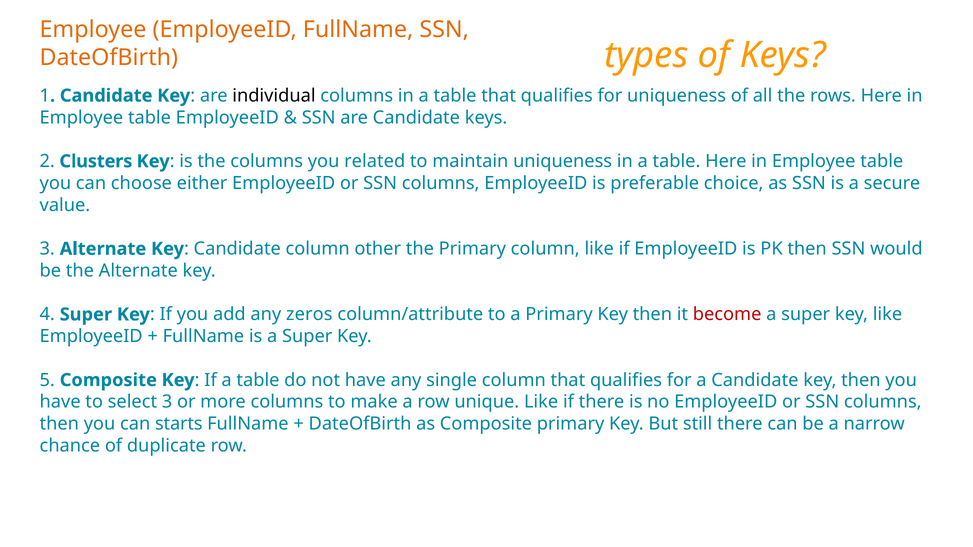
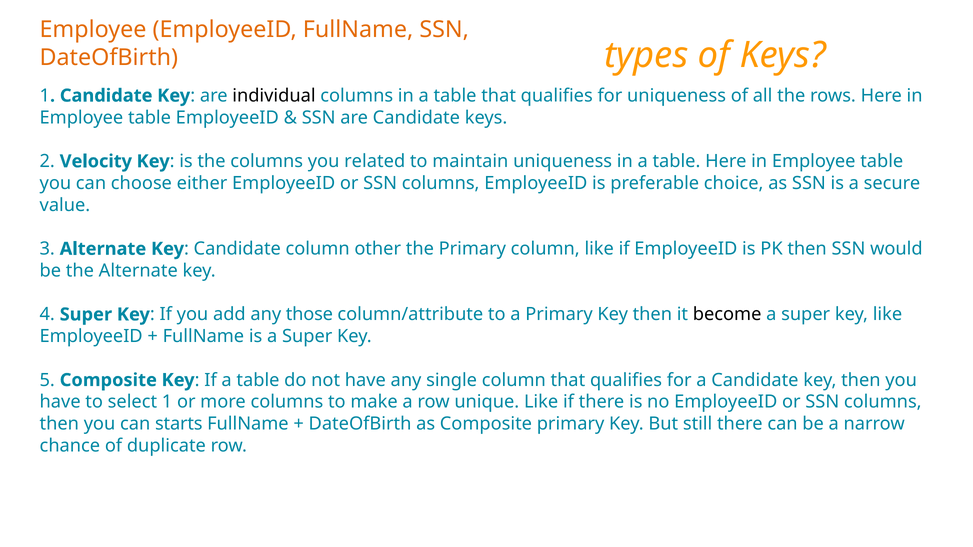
Clusters: Clusters -> Velocity
zeros: zeros -> those
become colour: red -> black
select 3: 3 -> 1
